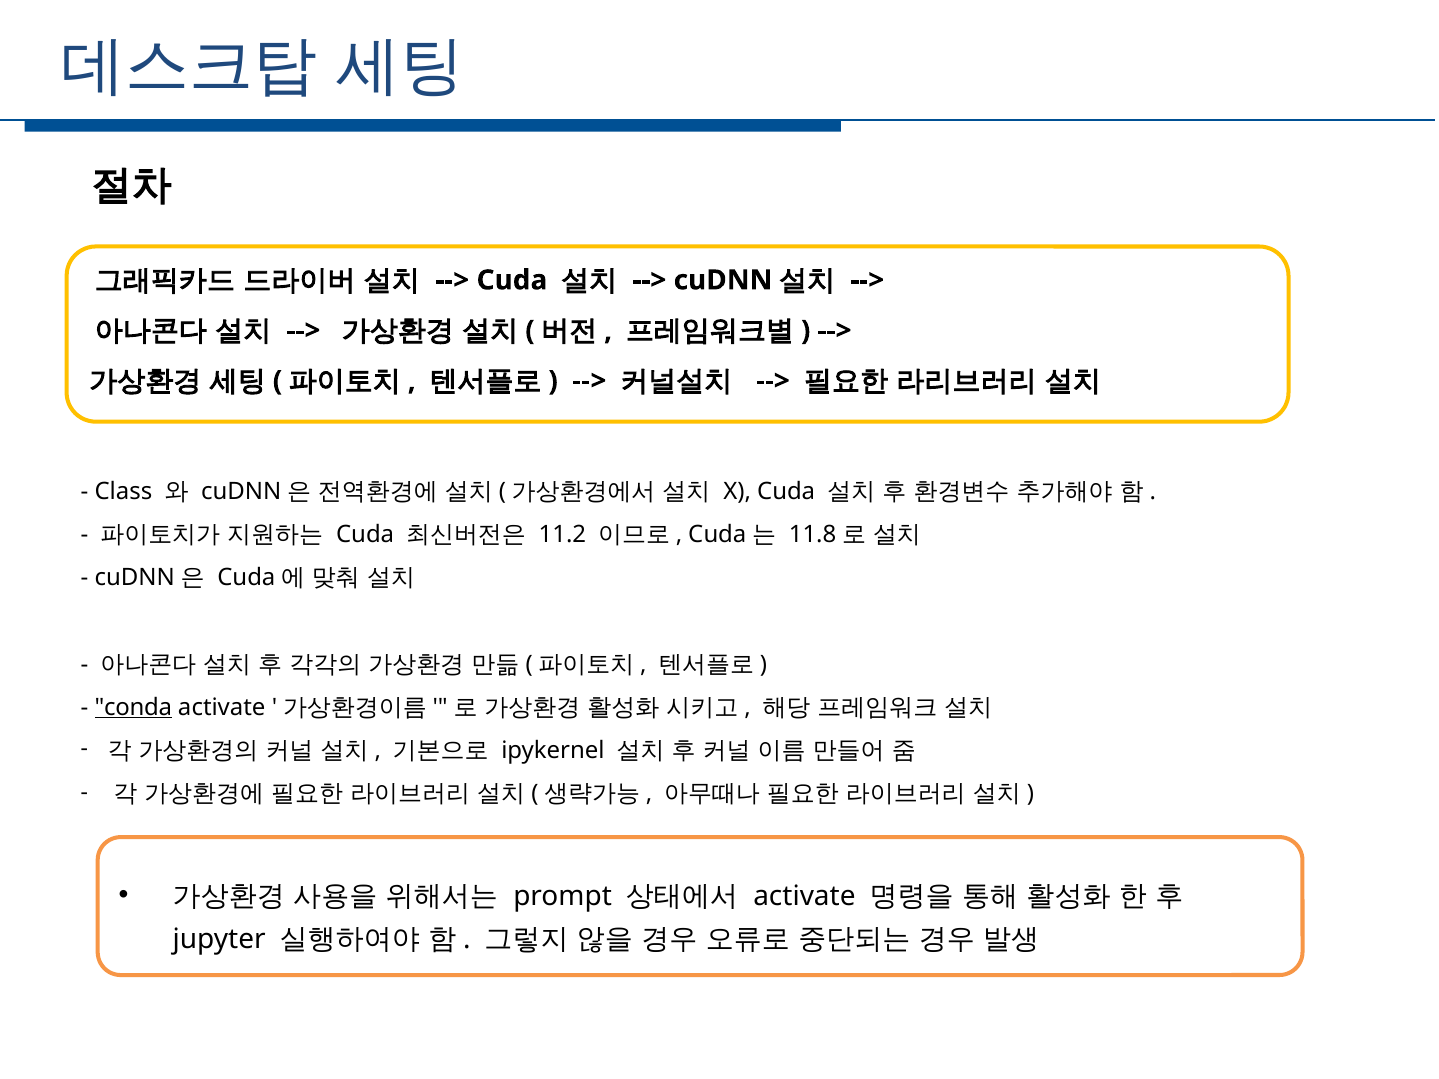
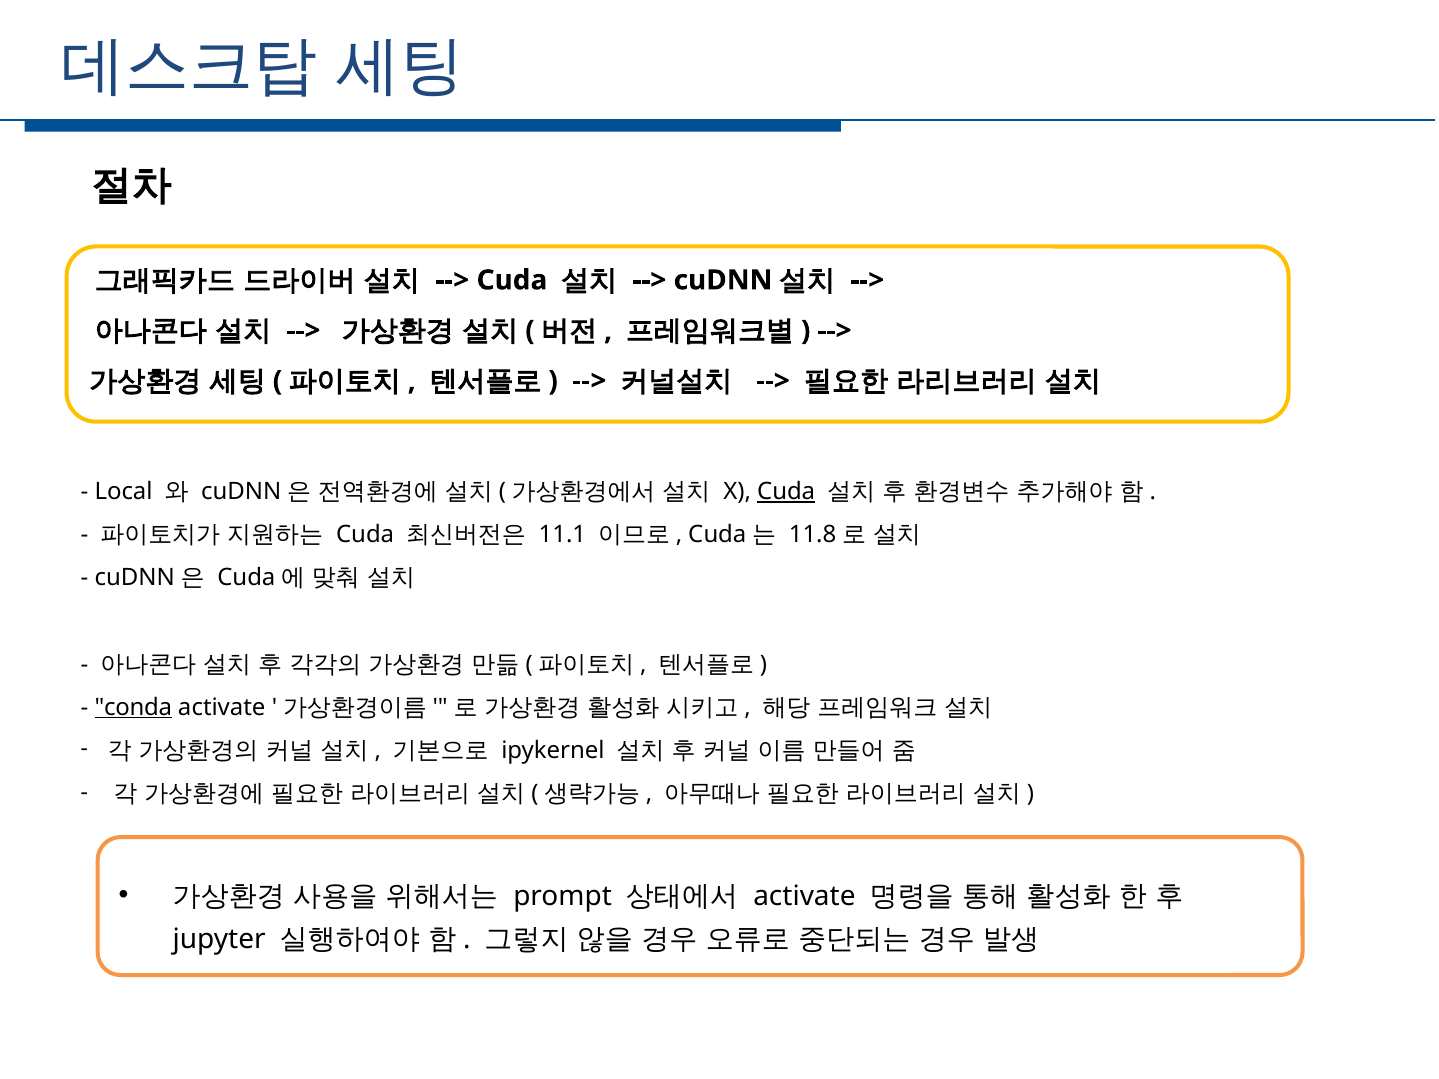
Class: Class -> Local
Cuda at (786, 492) underline: none -> present
11.2: 11.2 -> 11.1
